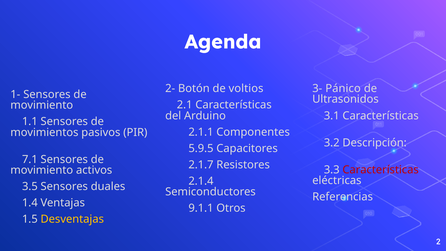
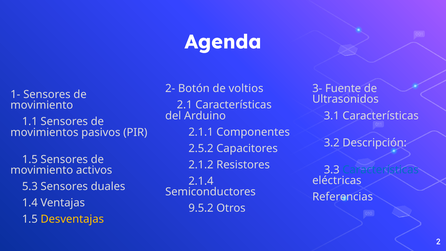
Pánico: Pánico -> Fuente
5.9.5: 5.9.5 -> 2.5.2
7.1 at (30, 159): 7.1 -> 1.5
2.1.7: 2.1.7 -> 2.1.2
Características at (381, 170) colour: red -> blue
3.5: 3.5 -> 5.3
9.1.1: 9.1.1 -> 9.5.2
